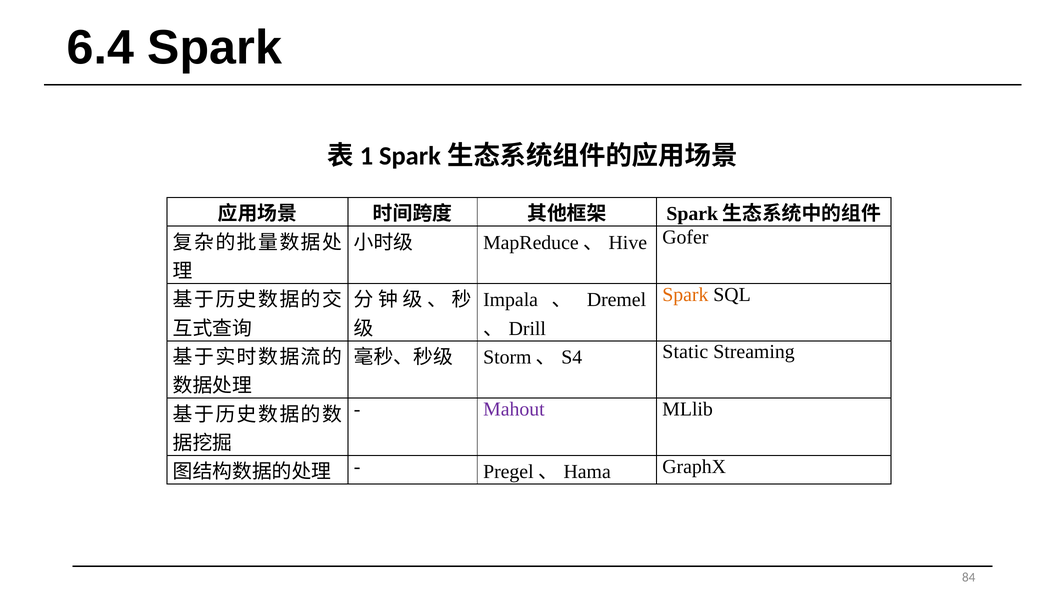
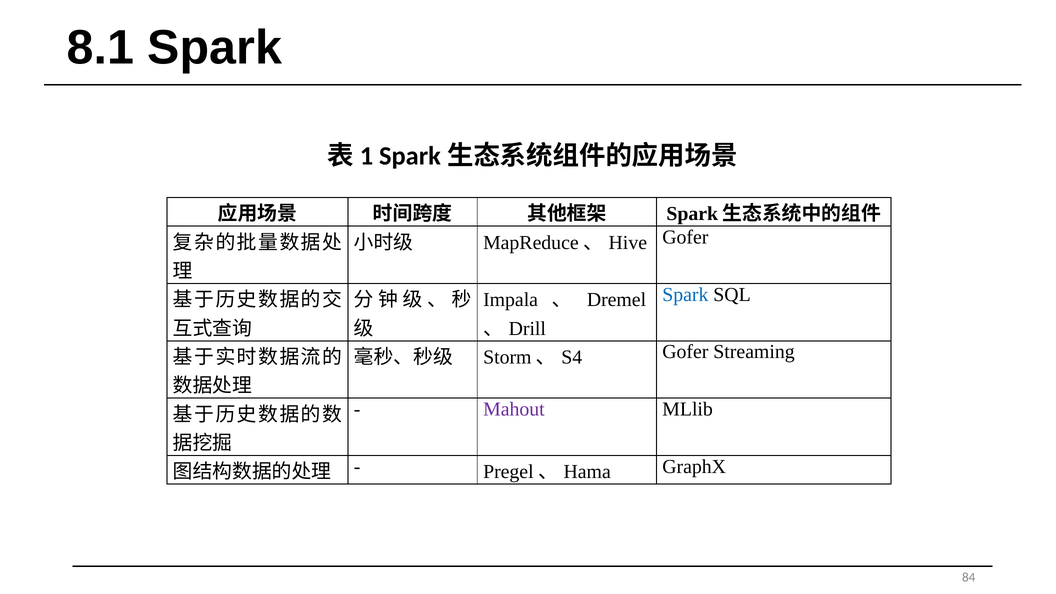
6.4: 6.4 -> 8.1
Spark at (685, 295) colour: orange -> blue
Static at (685, 352): Static -> Gofer
